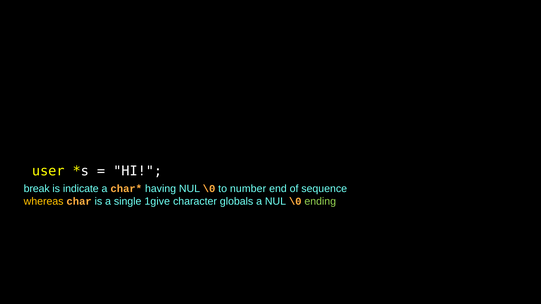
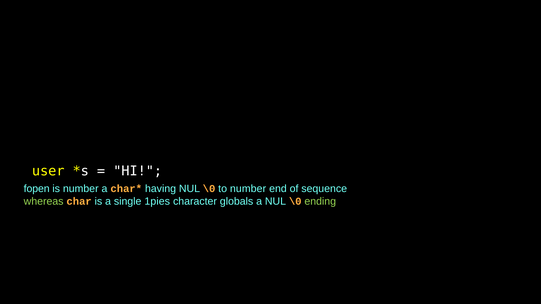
break: break -> fopen
is indicate: indicate -> number
whereas colour: yellow -> light green
1give: 1give -> 1pies
